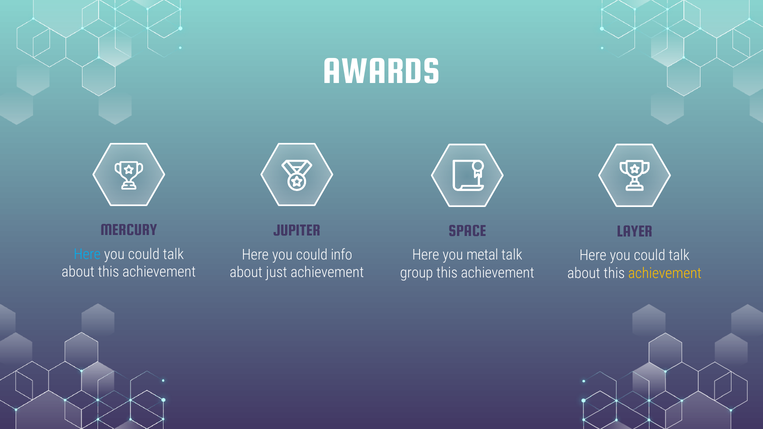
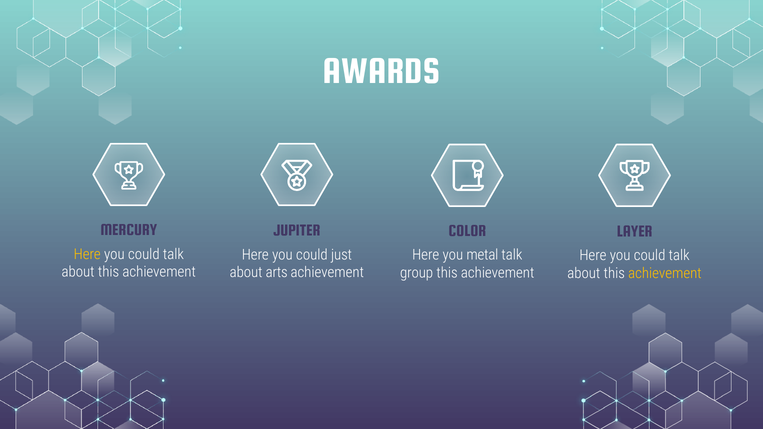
SPACE: SPACE -> COLOR
Here at (87, 254) colour: light blue -> yellow
info: info -> just
just: just -> arts
